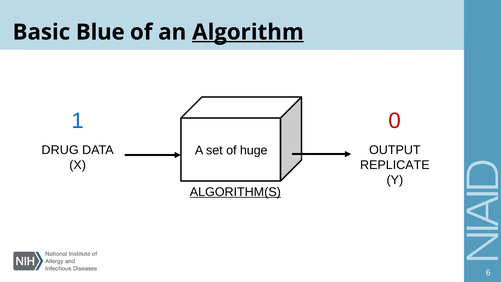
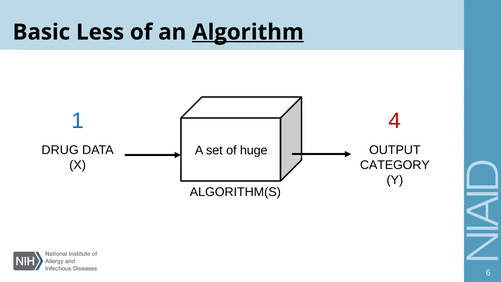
Blue: Blue -> Less
0: 0 -> 4
REPLICATE: REPLICATE -> CATEGORY
ALGORITHM(S underline: present -> none
